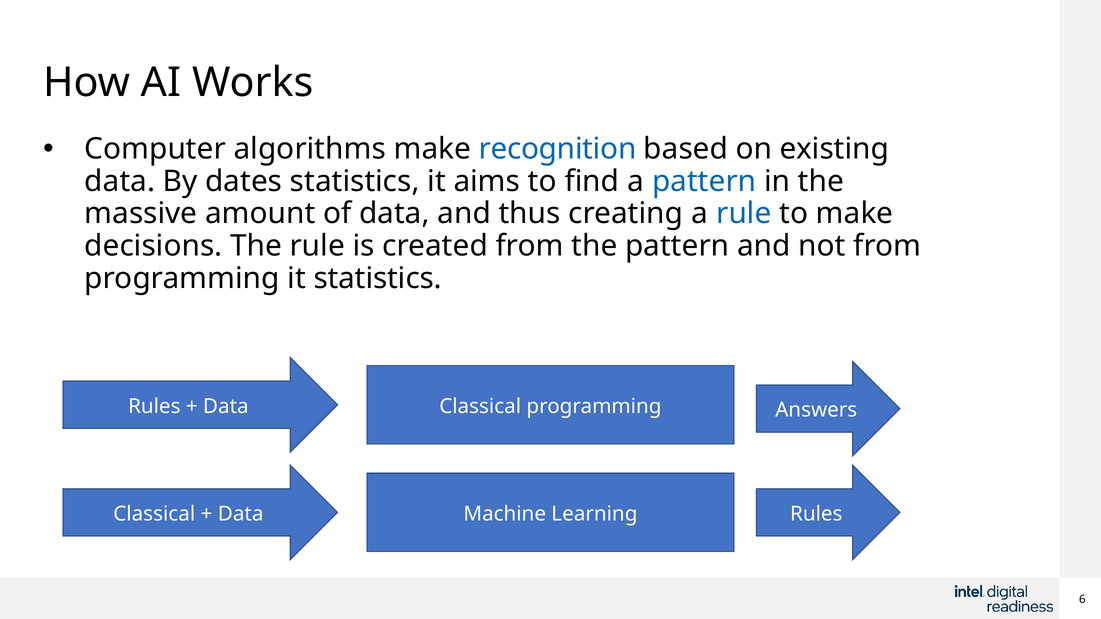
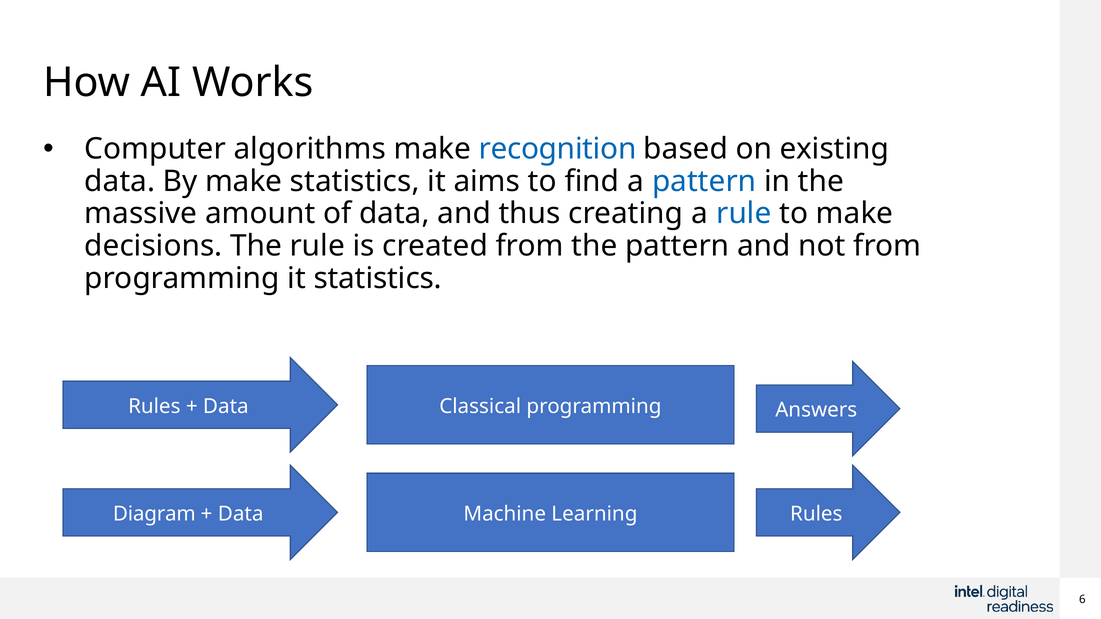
By dates: dates -> make
Classical at (154, 514): Classical -> Diagram
